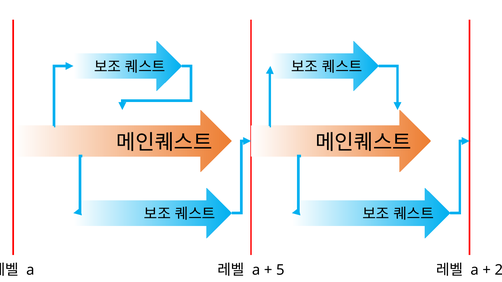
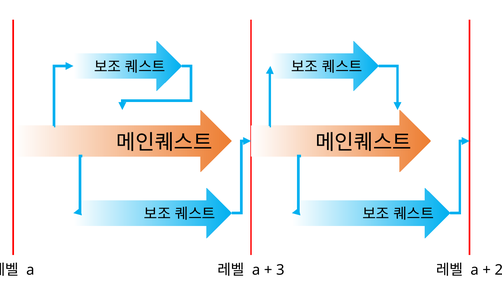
5: 5 -> 3
